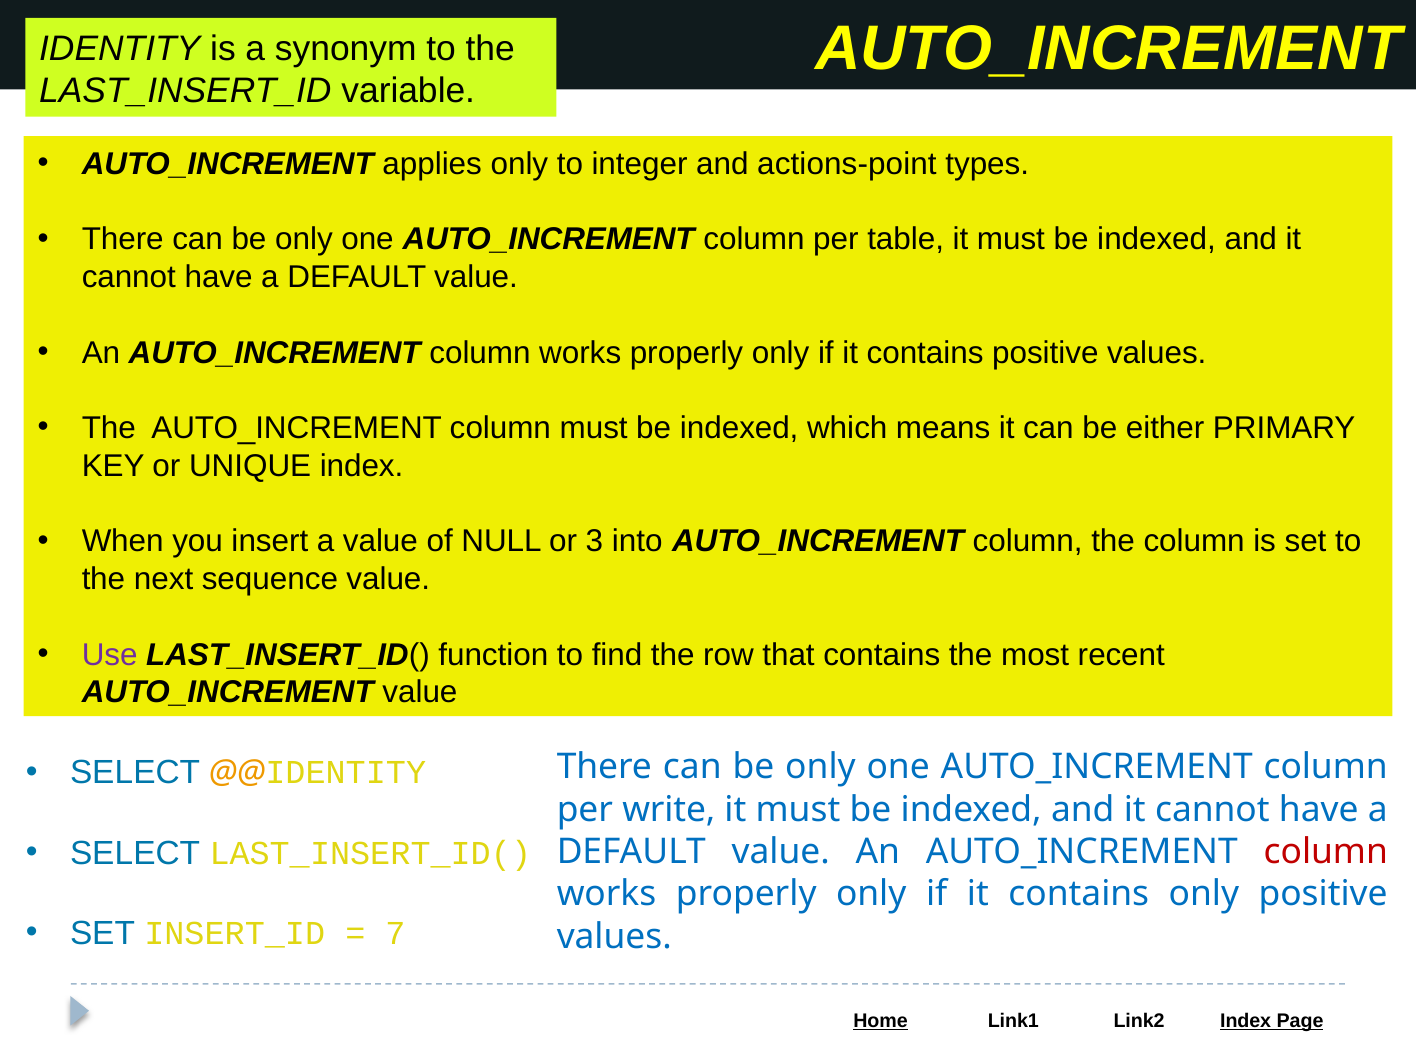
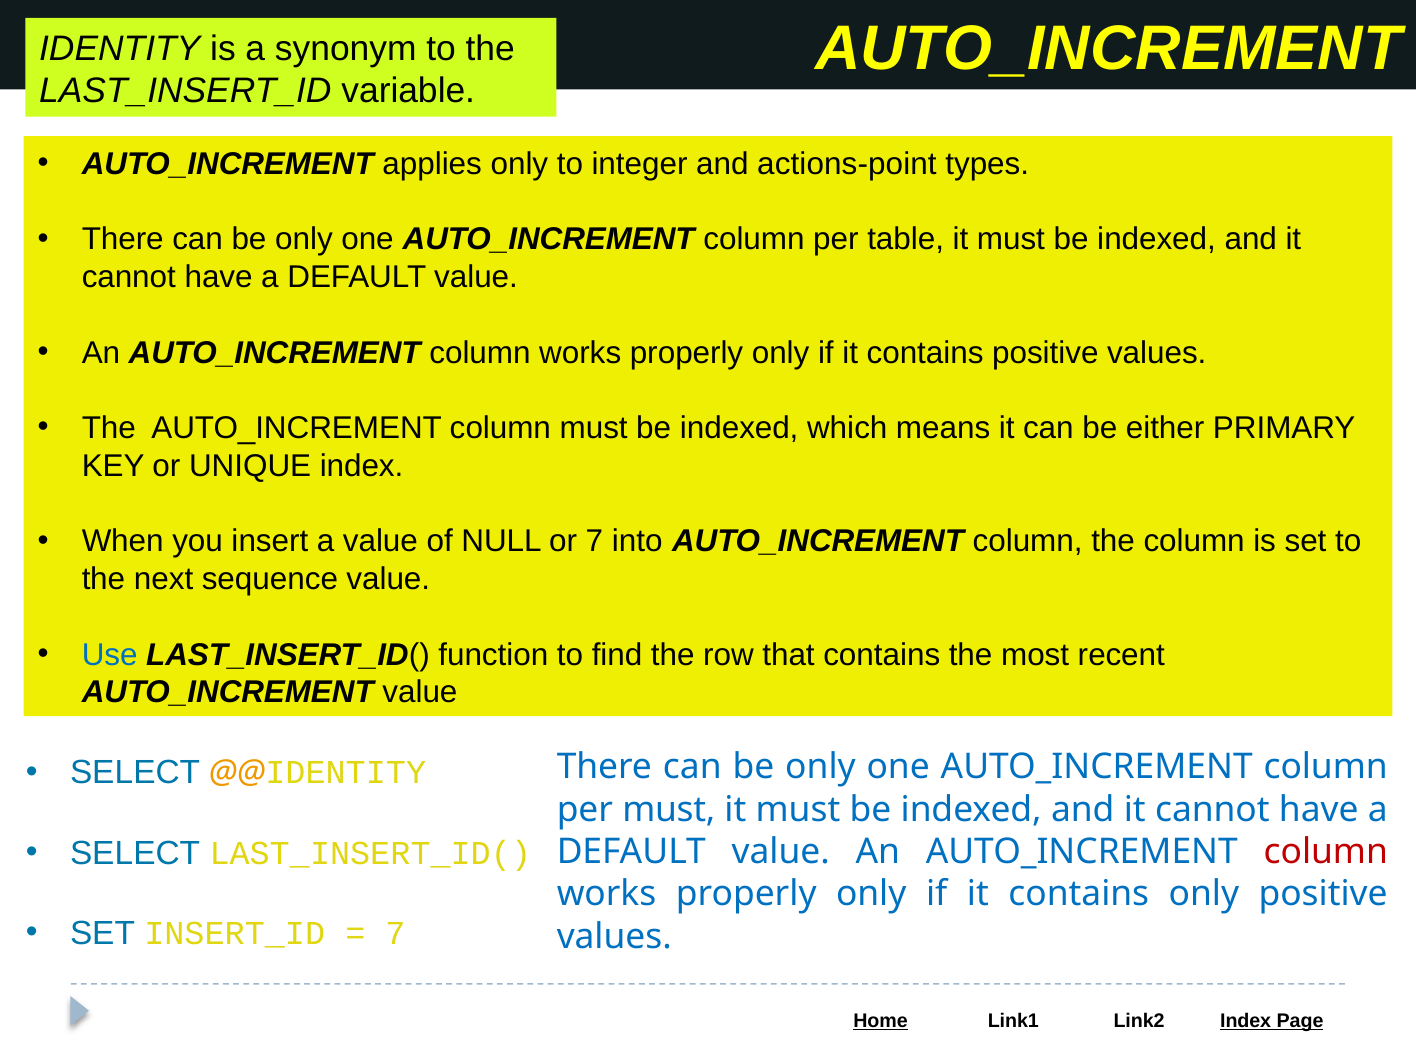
or 3: 3 -> 7
Use colour: purple -> blue
per write: write -> must
